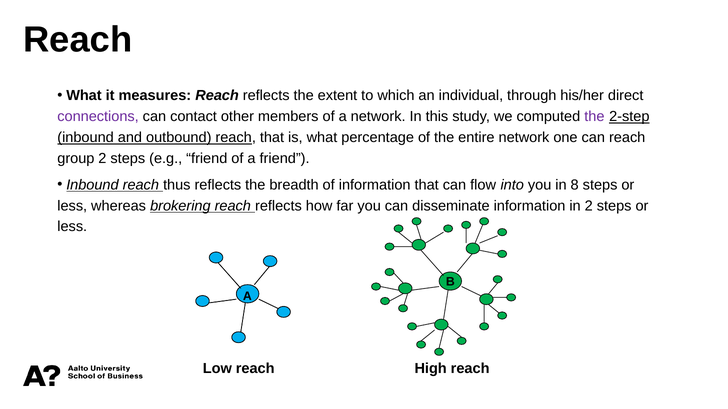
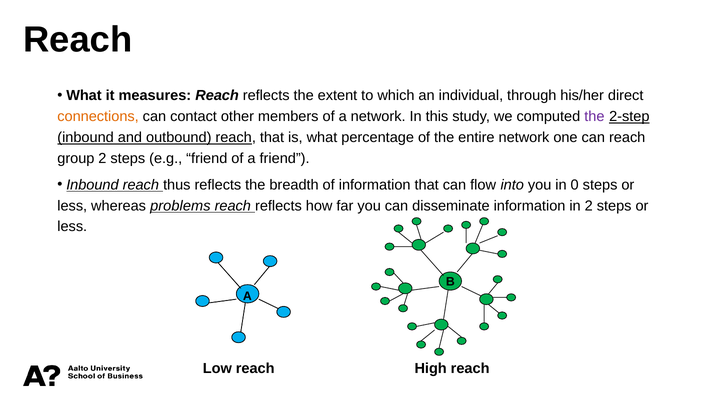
connections colour: purple -> orange
8: 8 -> 0
brokering: brokering -> problems
